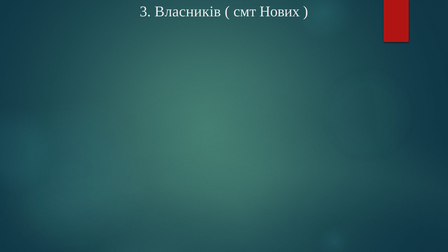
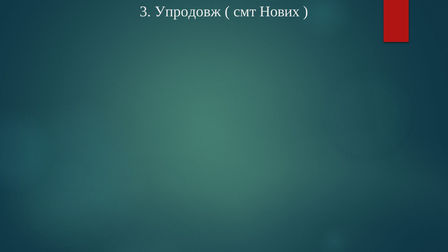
Власників: Власників -> Упродовж
